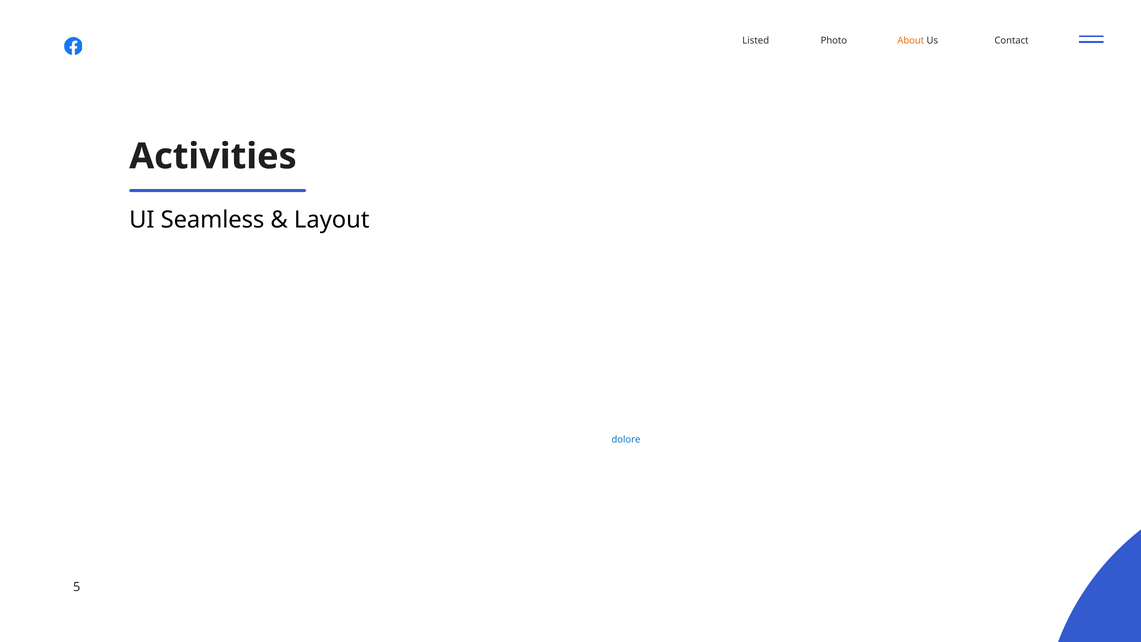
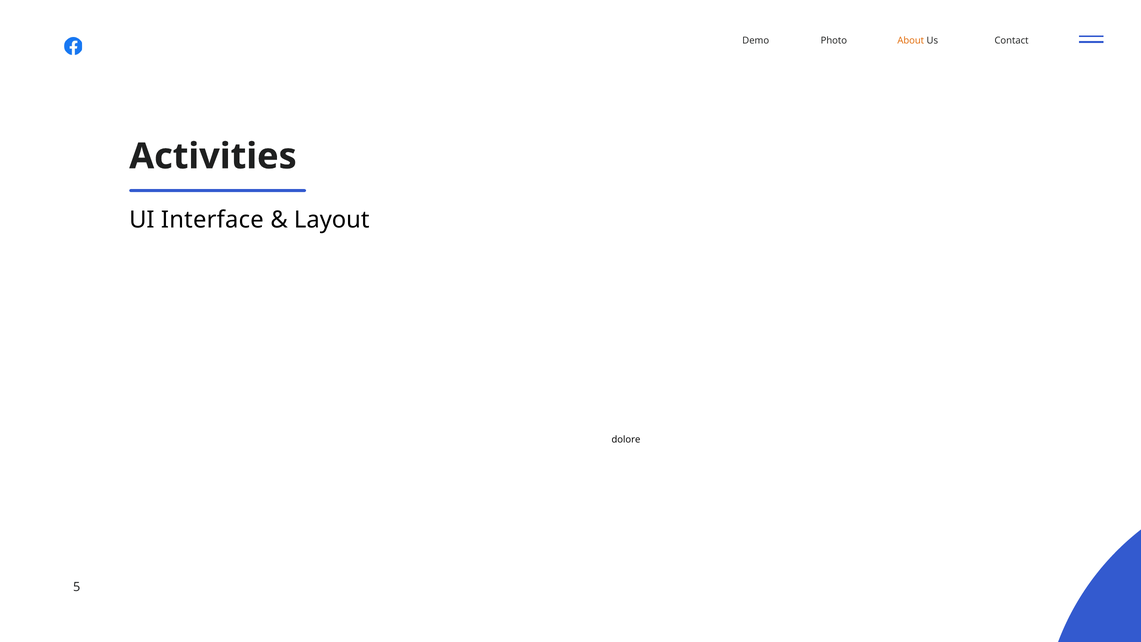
Listed: Listed -> Demo
Seamless: Seamless -> Interface
dolore colour: blue -> black
